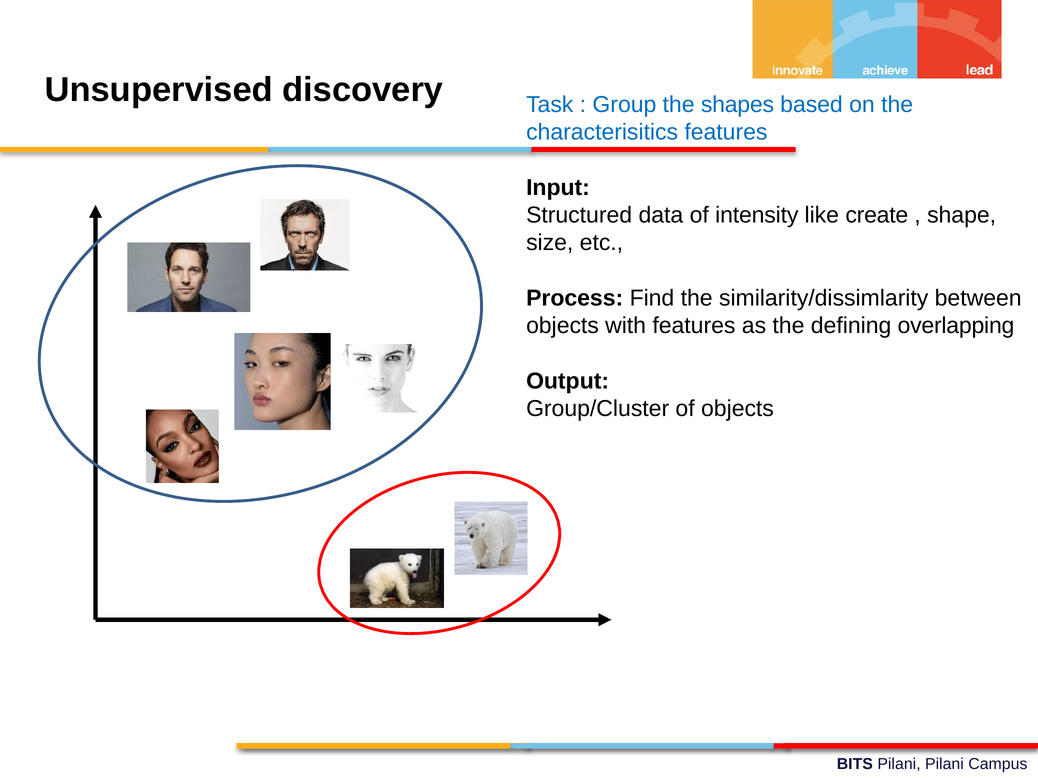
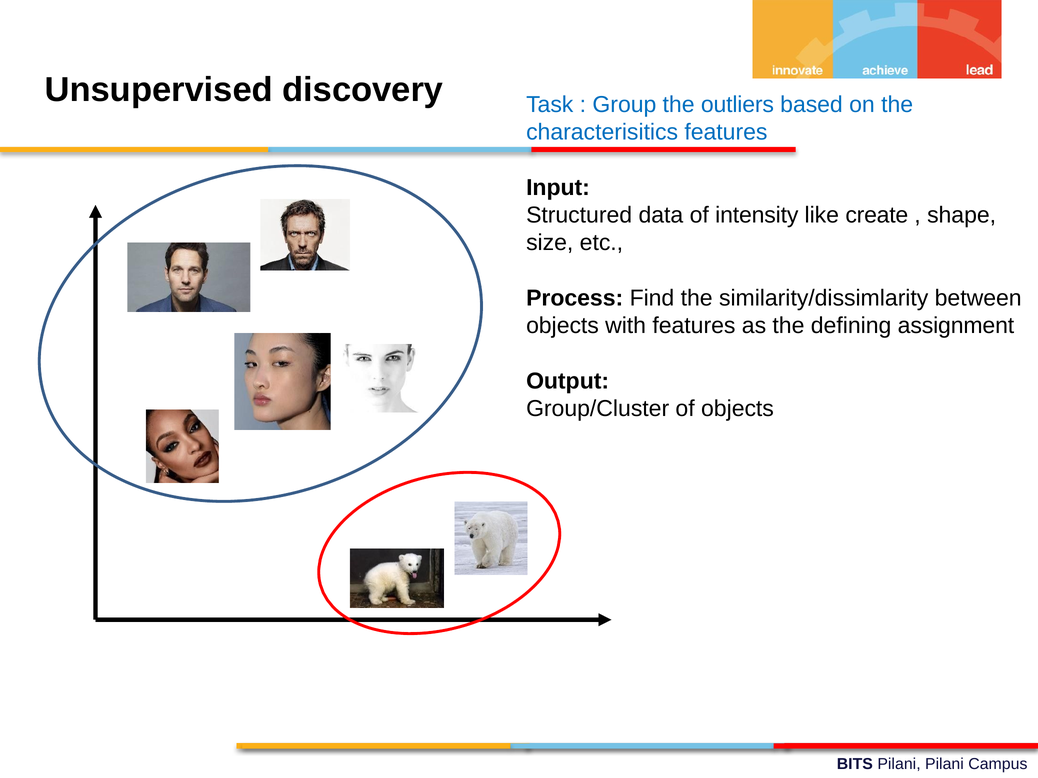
shapes: shapes -> outliers
overlapping: overlapping -> assignment
